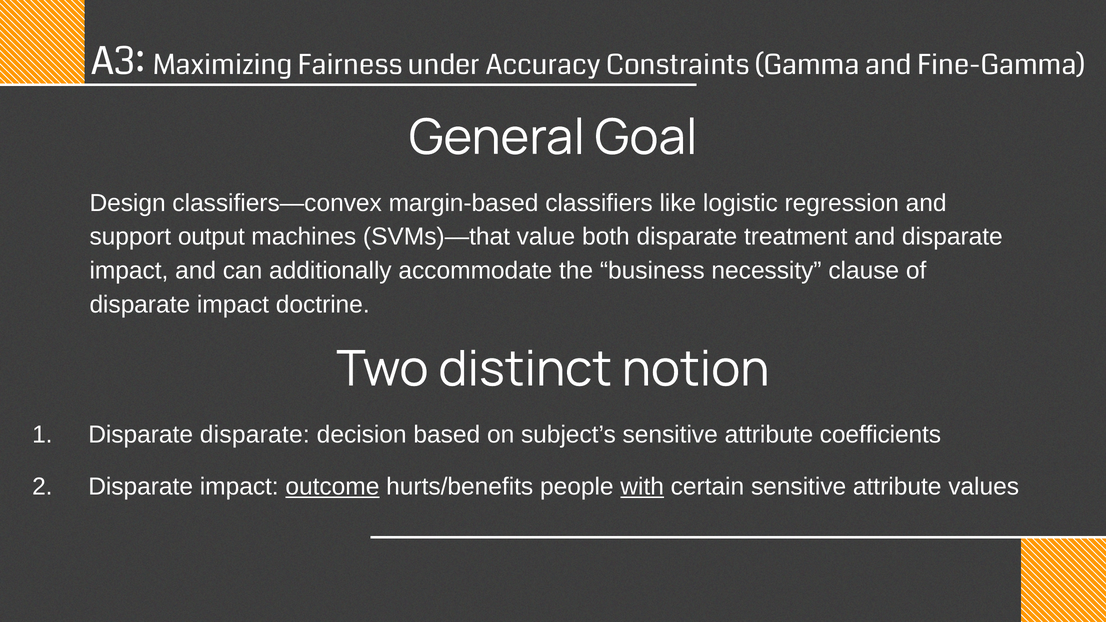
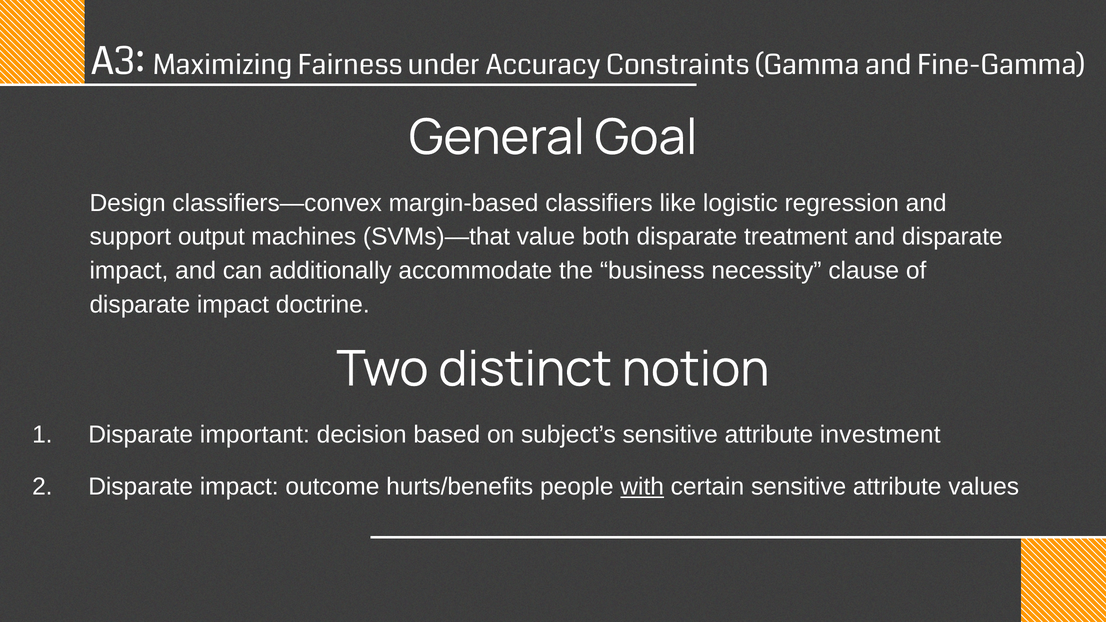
Disparate disparate: disparate -> important
coefficients: coefficients -> investment
outcome underline: present -> none
